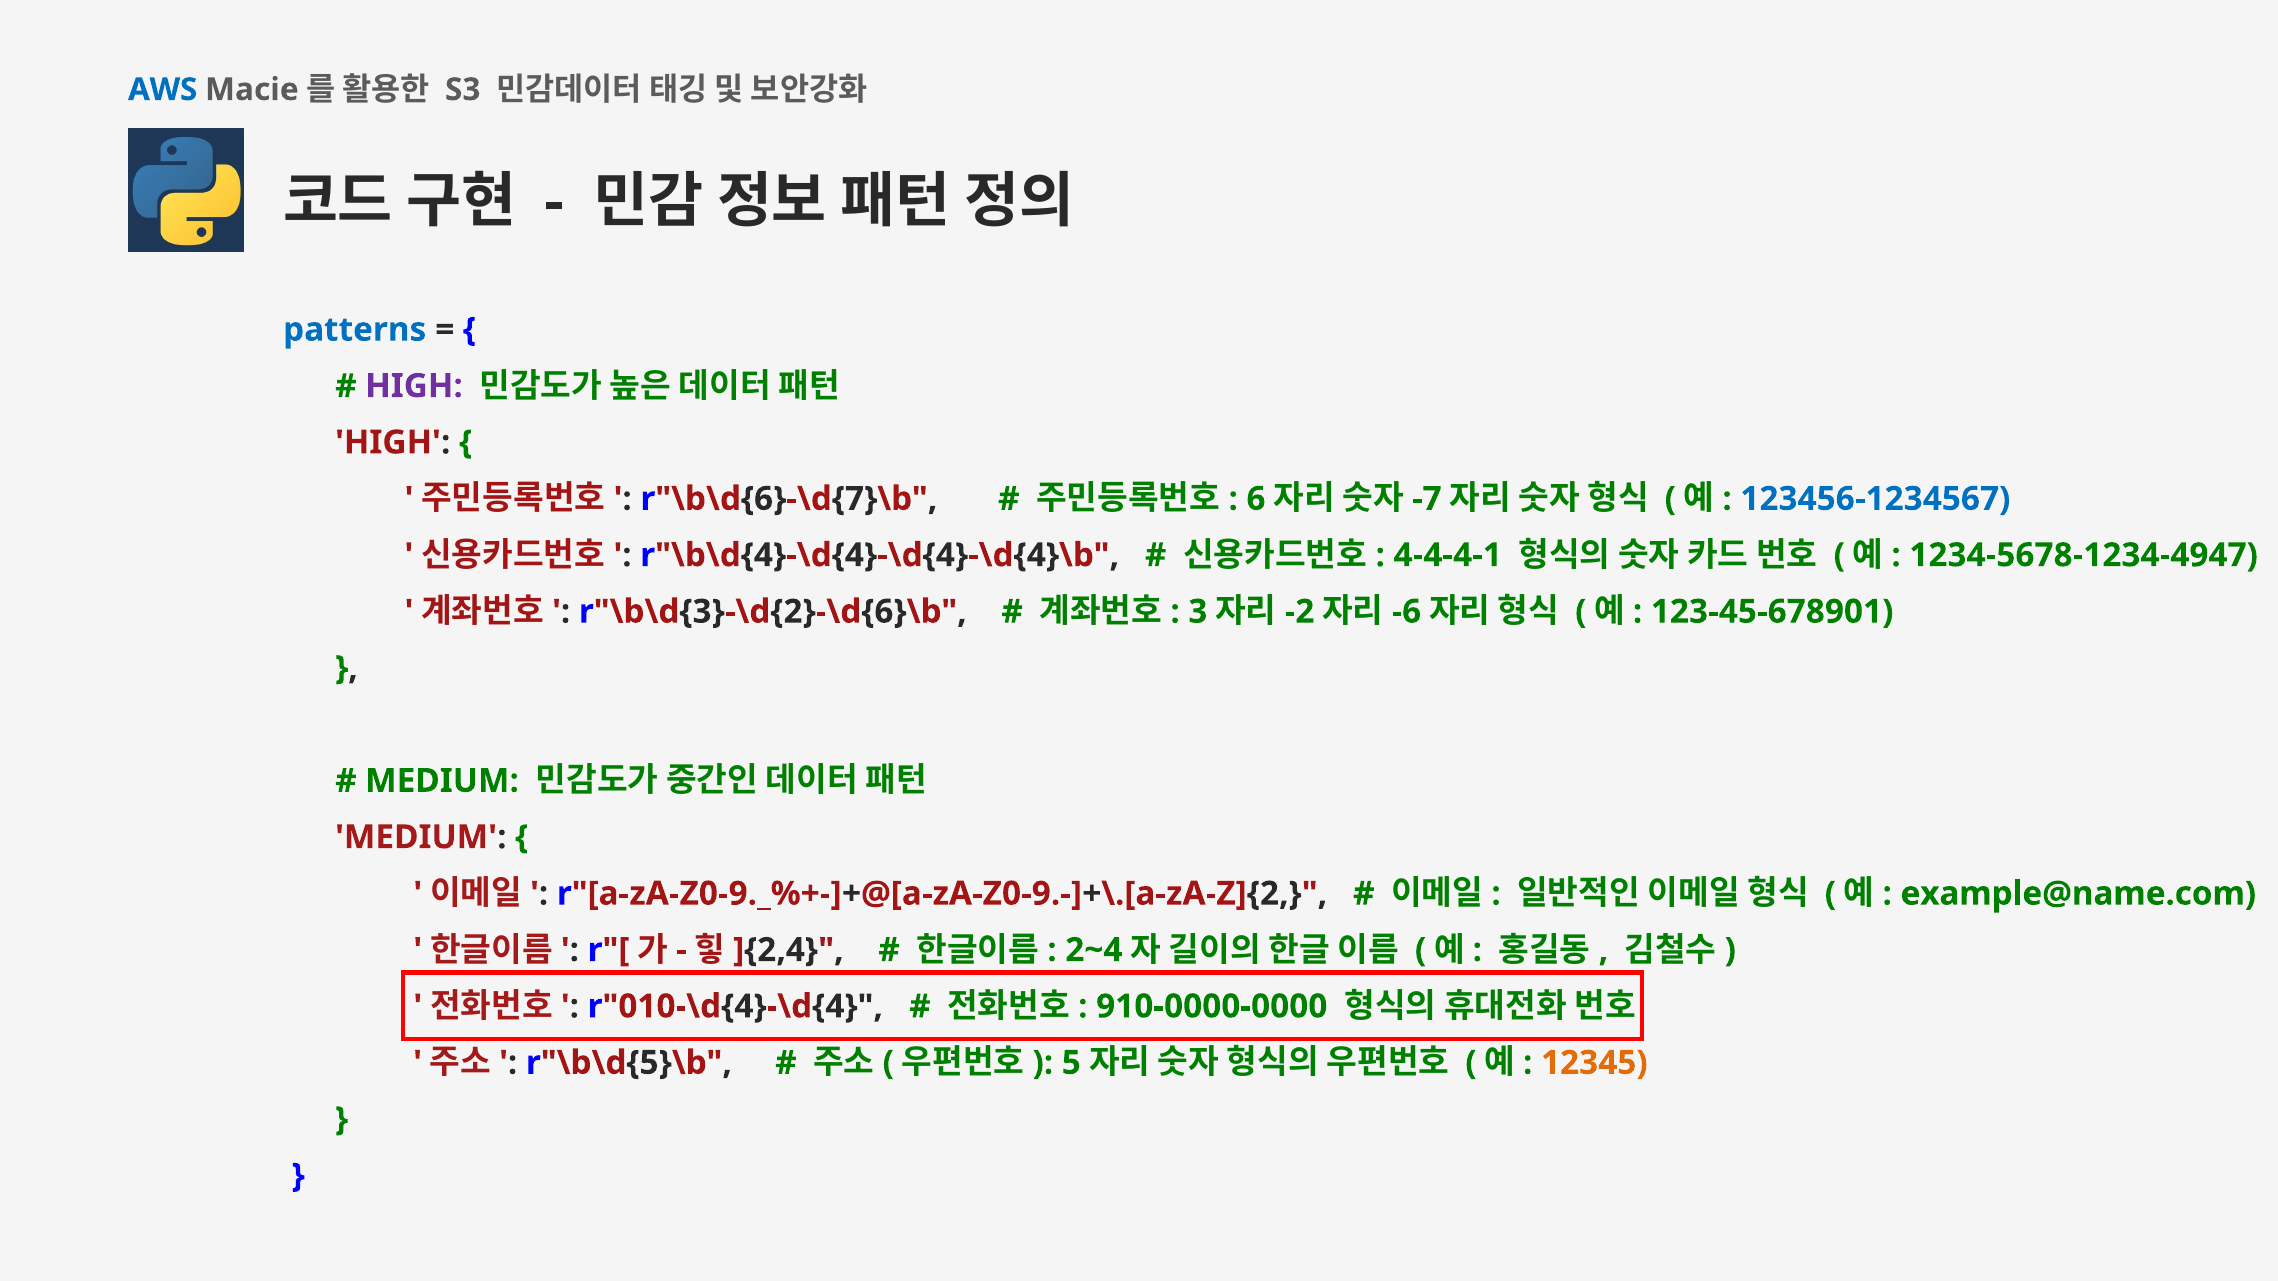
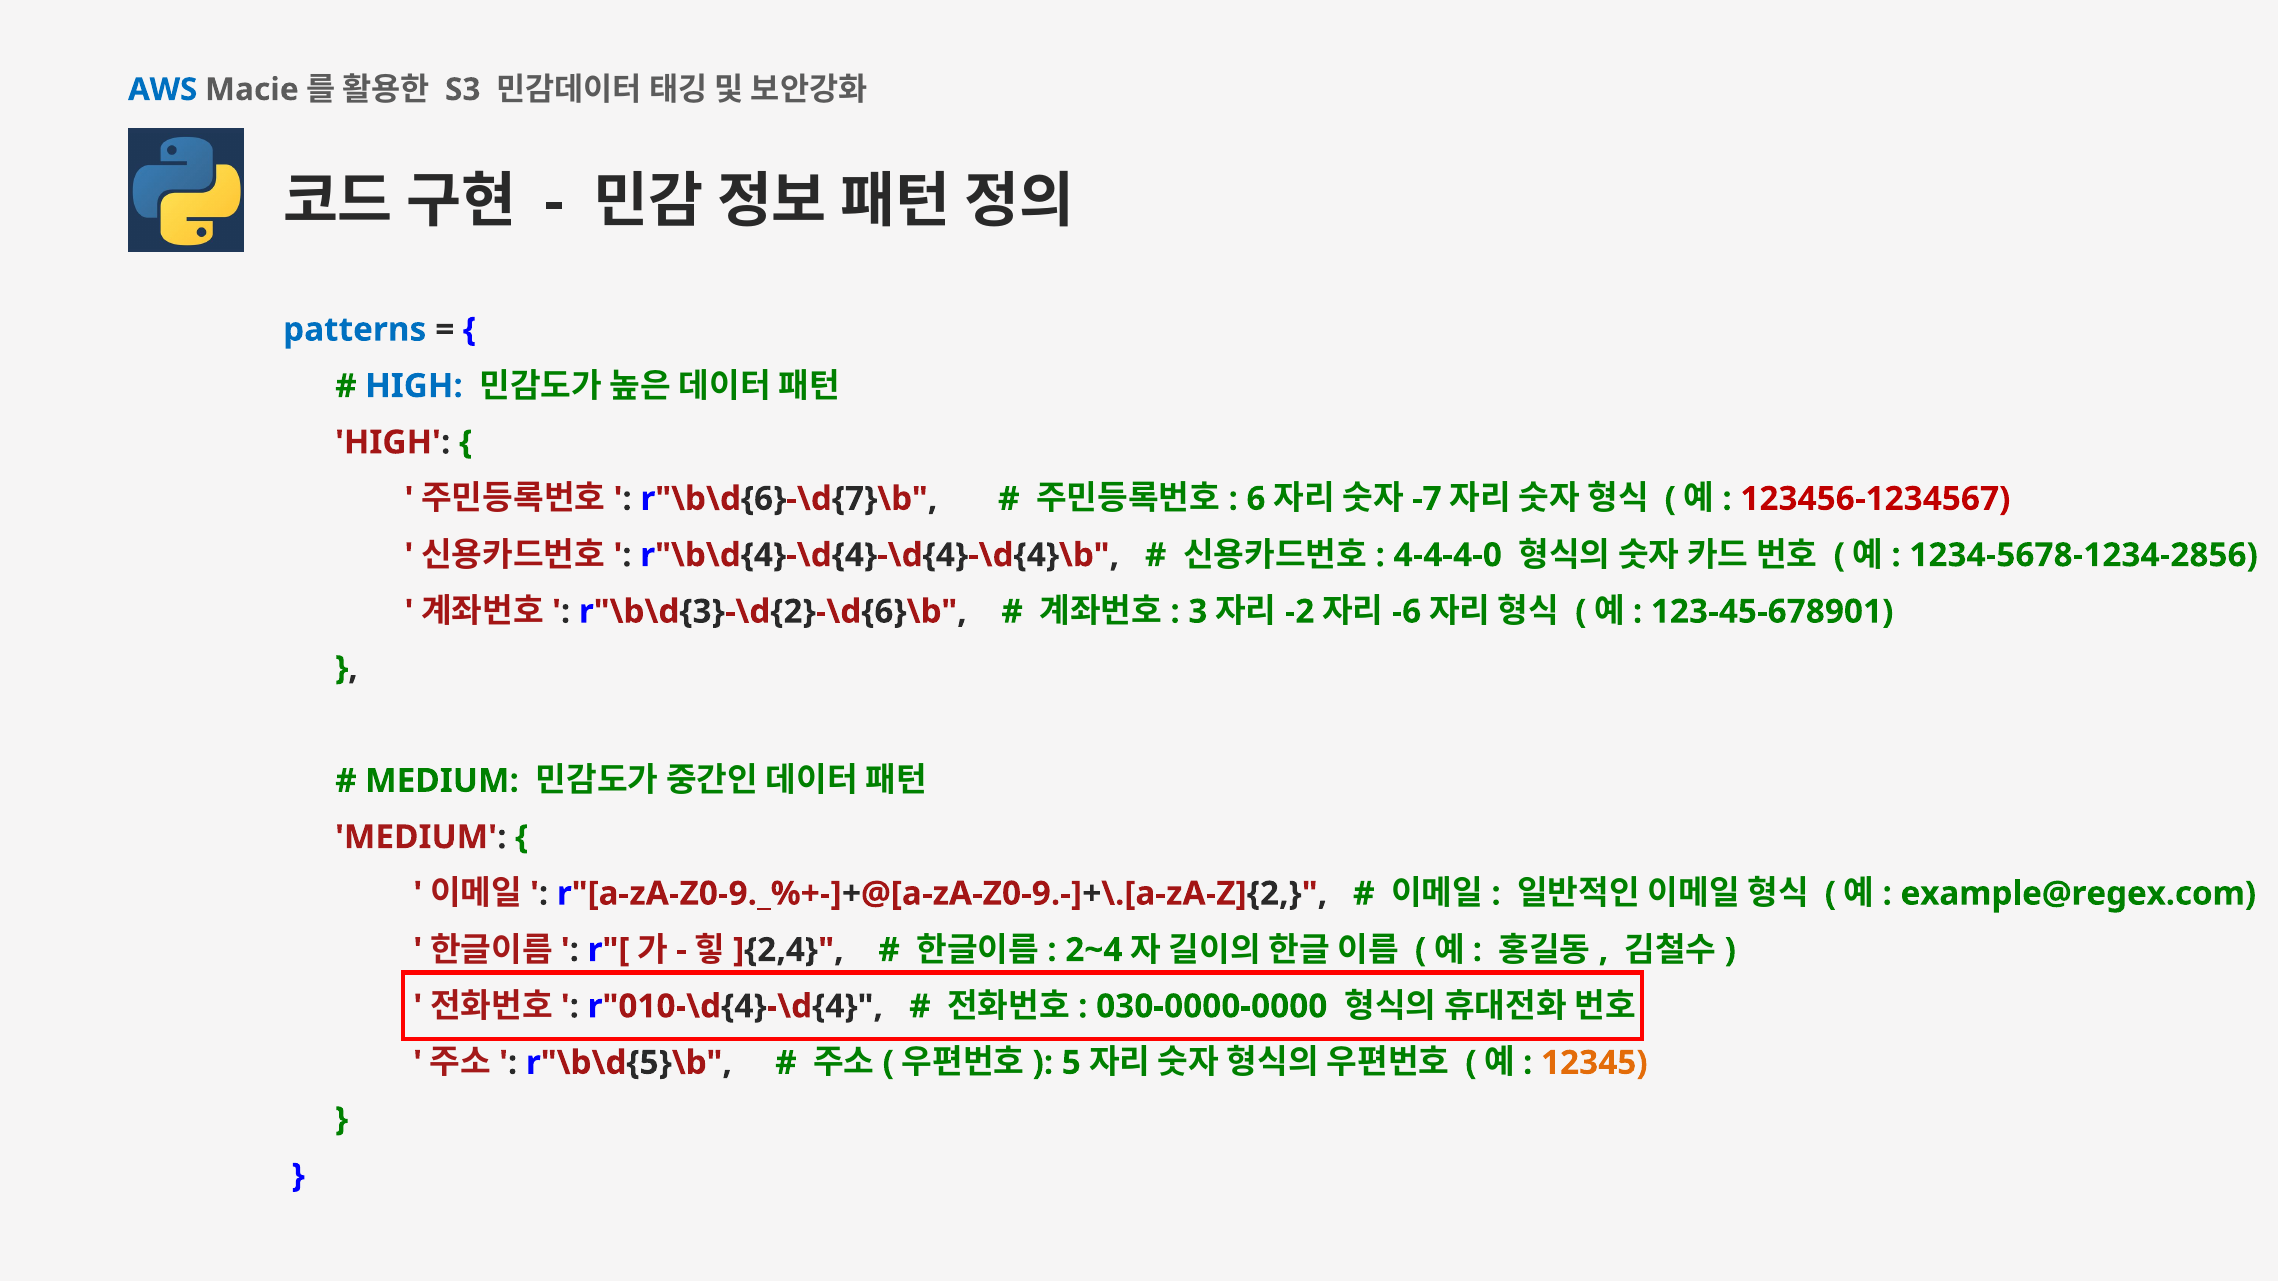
HIGH at (414, 386) colour: purple -> blue
123456-1234567 colour: blue -> red
4-4-4-1: 4-4-4-1 -> 4-4-4-0
1234-5678-1234-4947: 1234-5678-1234-4947 -> 1234-5678-1234-2856
example@name.com: example@name.com -> example@regex.com
910-0000-0000: 910-0000-0000 -> 030-0000-0000
